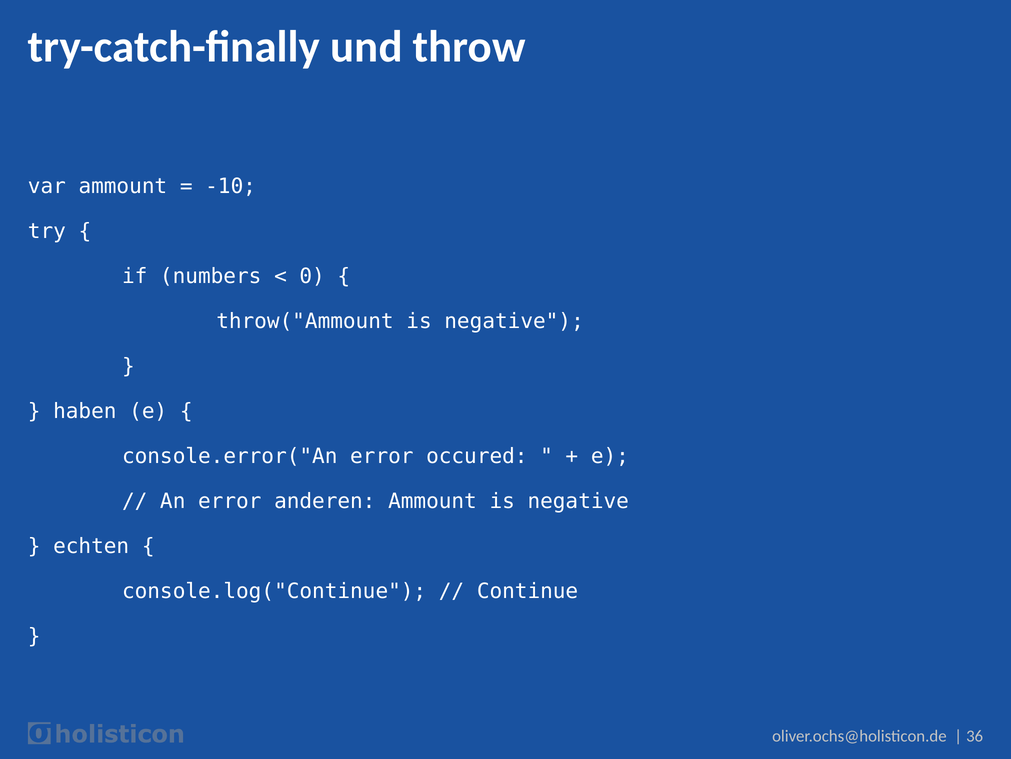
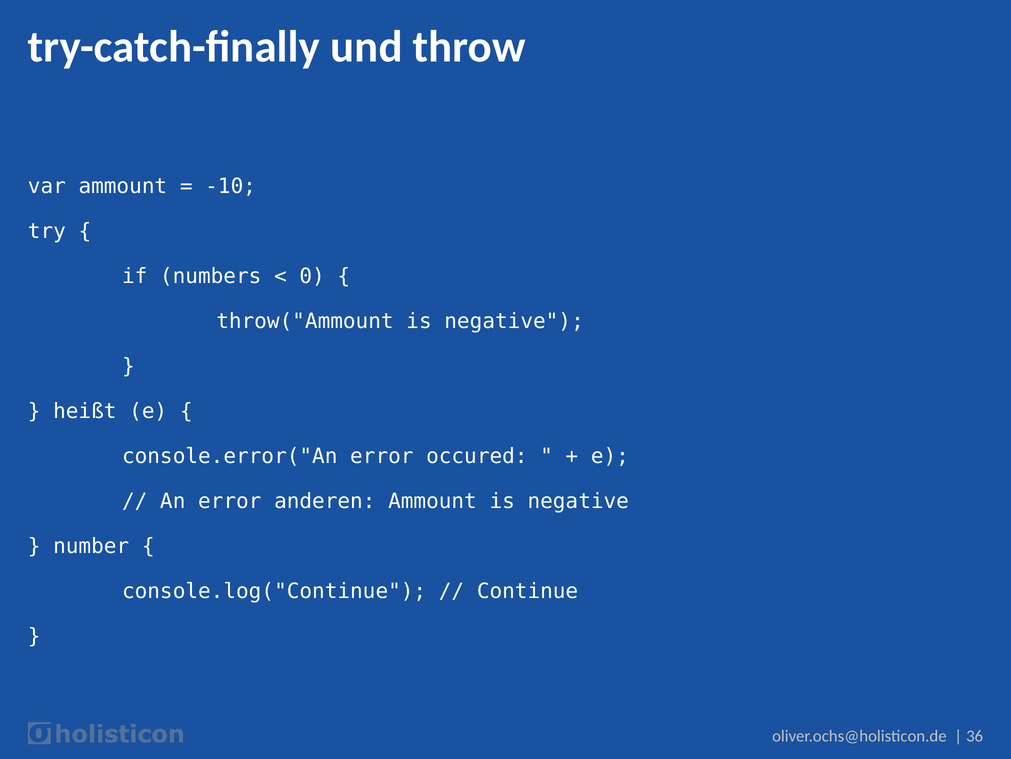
haben: haben -> heißt
echten: echten -> number
